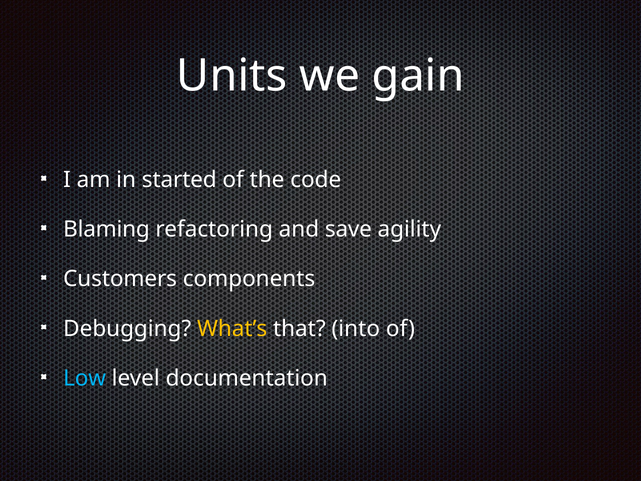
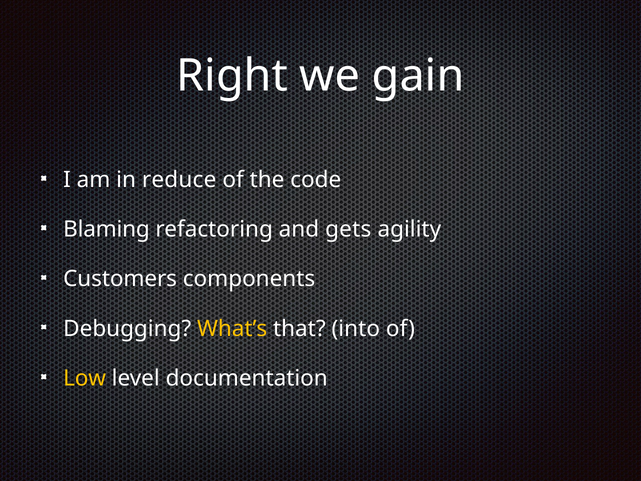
Units: Units -> Right
started: started -> reduce
save: save -> gets
Low colour: light blue -> yellow
